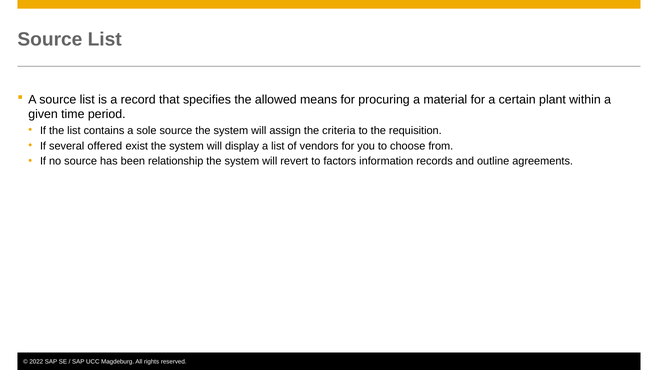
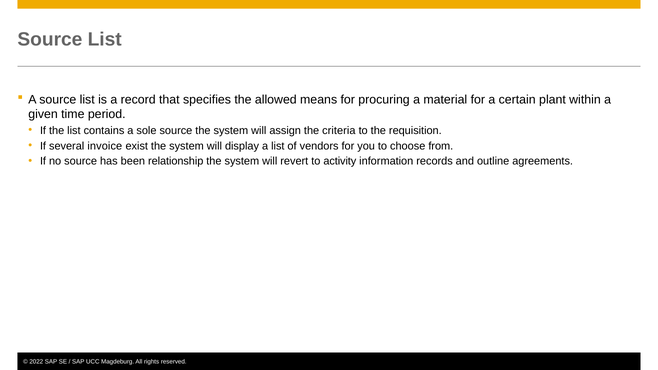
offered: offered -> invoice
factors: factors -> activity
